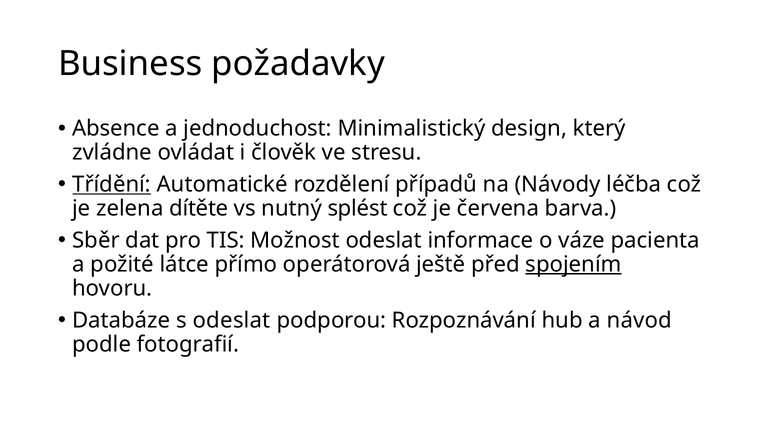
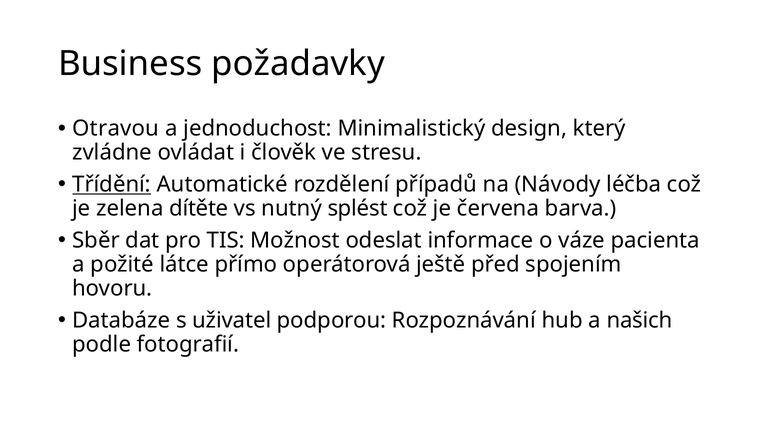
Absence: Absence -> Otravou
spojením underline: present -> none
s odeslat: odeslat -> uživatel
návod: návod -> našich
